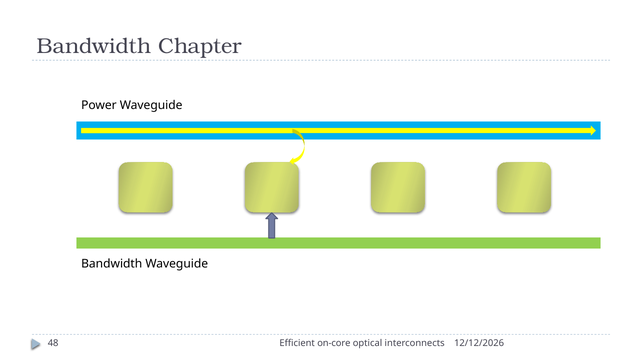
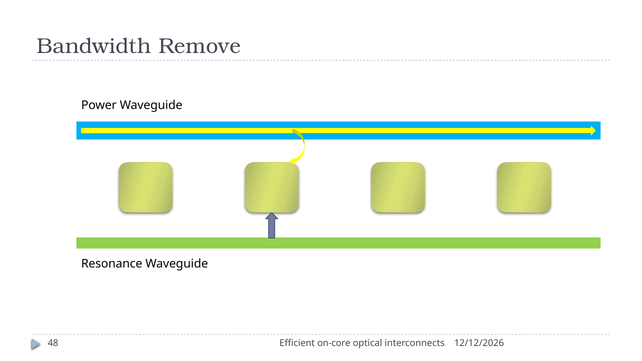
Chapter: Chapter -> Remove
Bandwidth at (112, 264): Bandwidth -> Resonance
